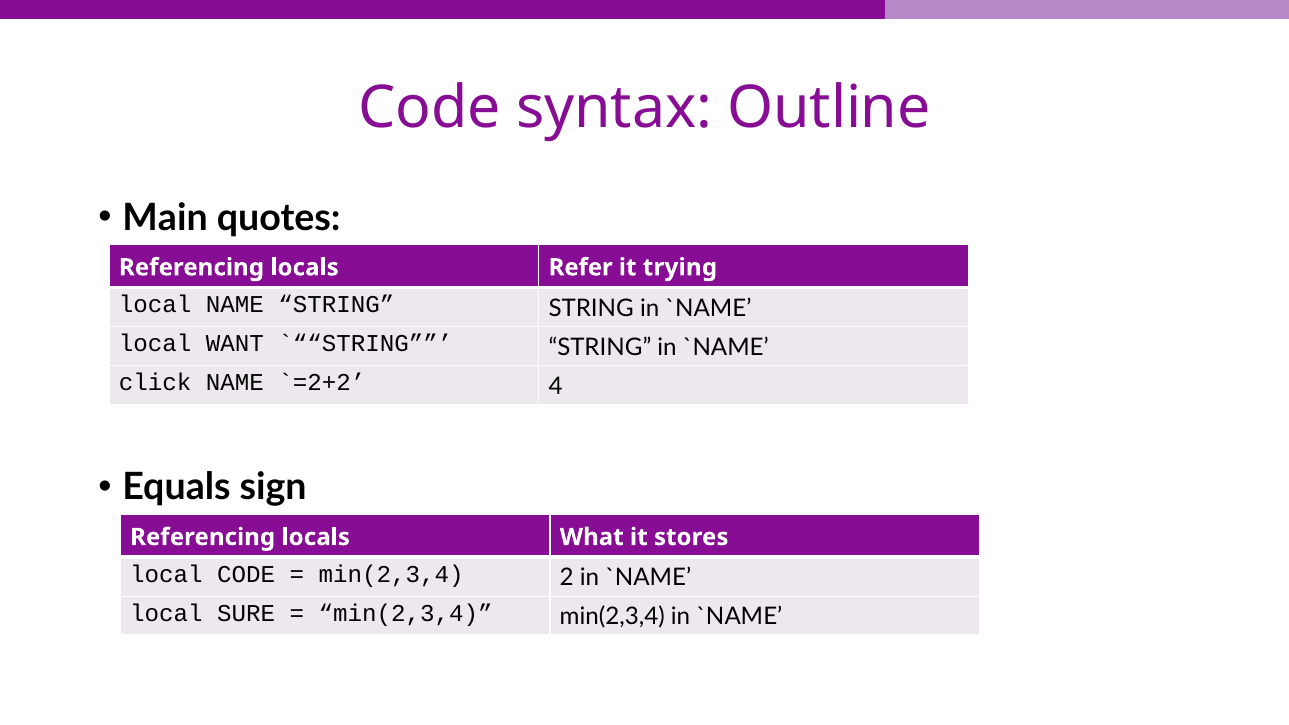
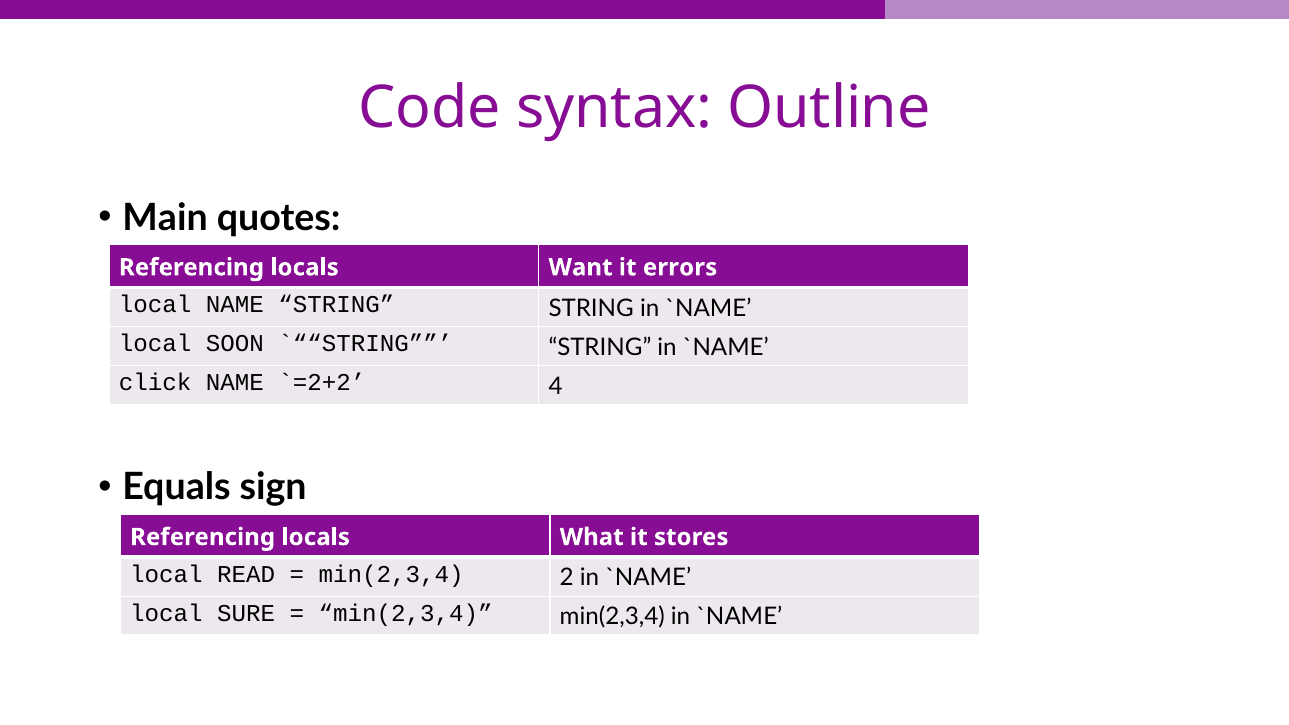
Refer: Refer -> Want
trying: trying -> errors
WANT: WANT -> SOON
local CODE: CODE -> READ
